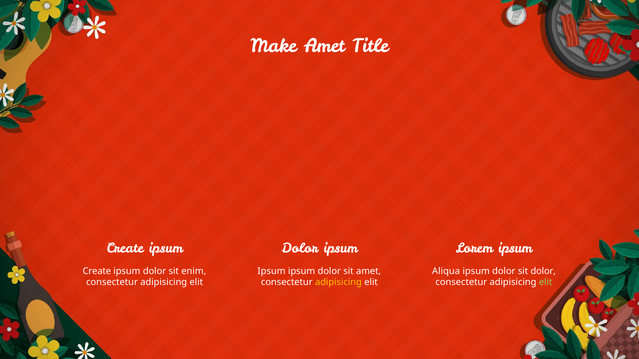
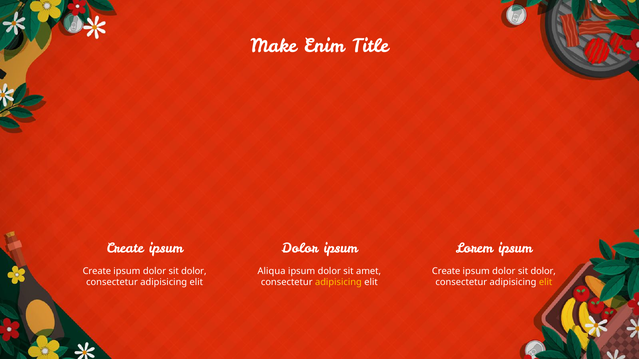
Make Amet: Amet -> Enim
enim at (194, 271): enim -> dolor
Ipsum at (272, 271): Ipsum -> Aliqua
Aliqua at (446, 271): Aliqua -> Create
elit at (546, 283) colour: light green -> yellow
